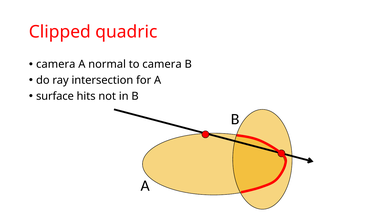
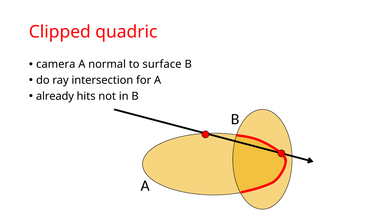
to camera: camera -> surface
surface: surface -> already
